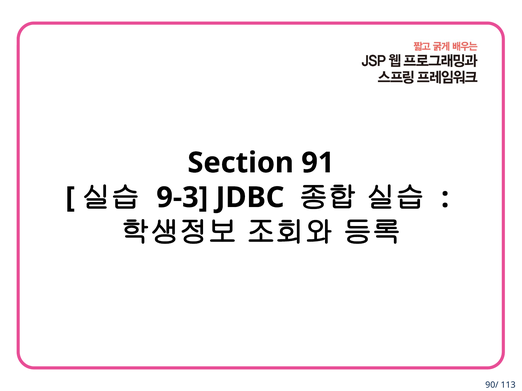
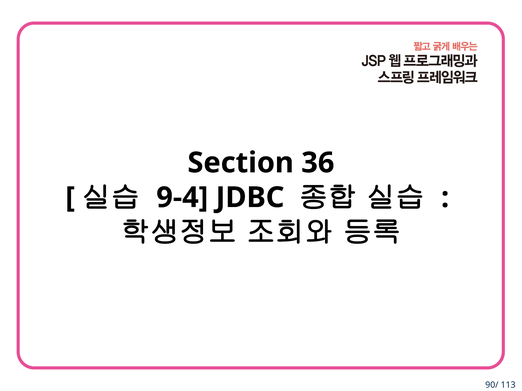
91: 91 -> 36
9-3: 9-3 -> 9-4
